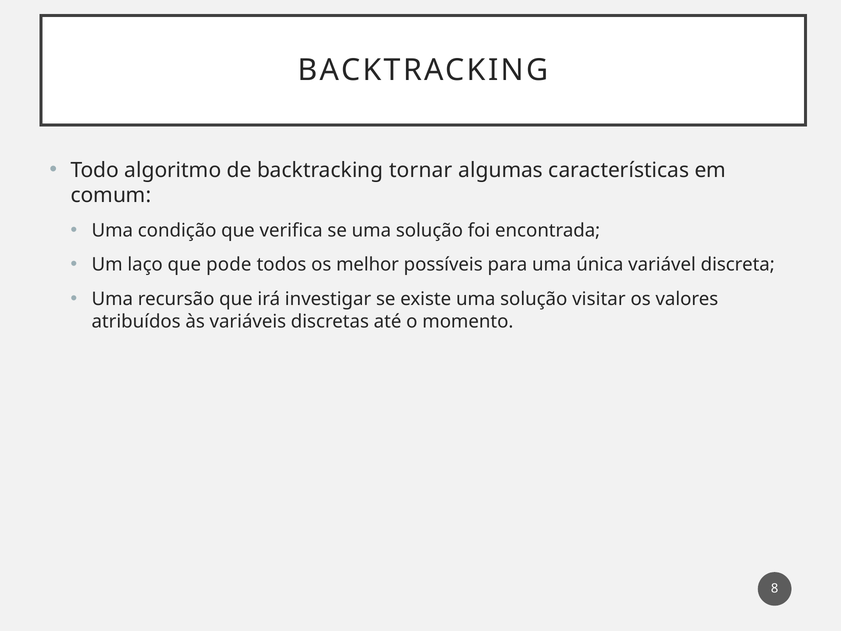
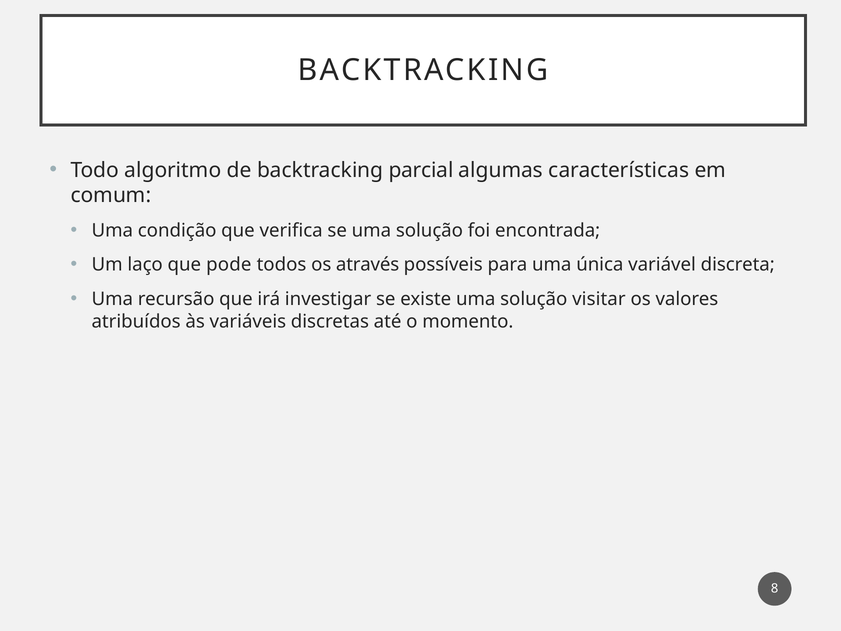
tornar: tornar -> parcial
melhor: melhor -> através
